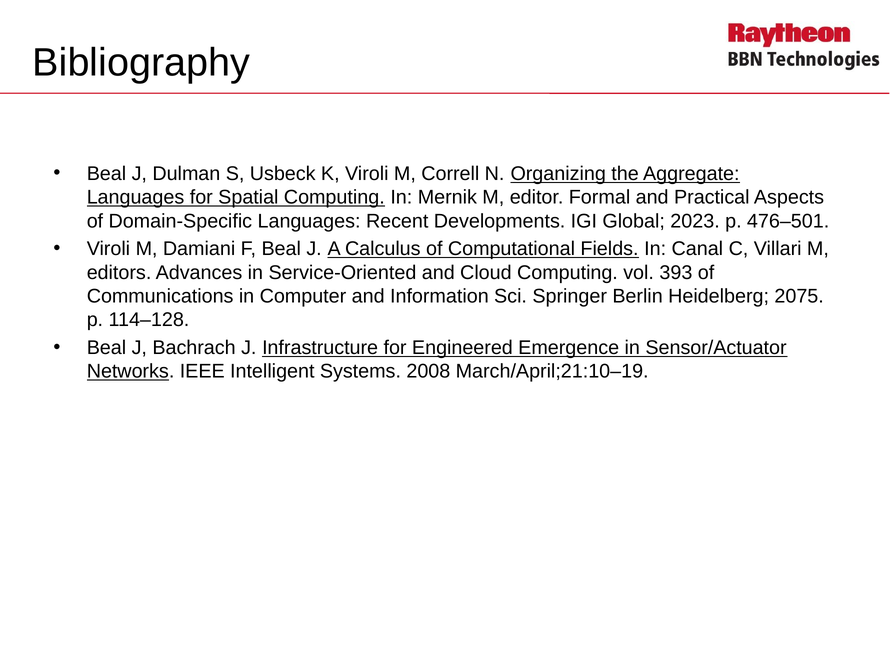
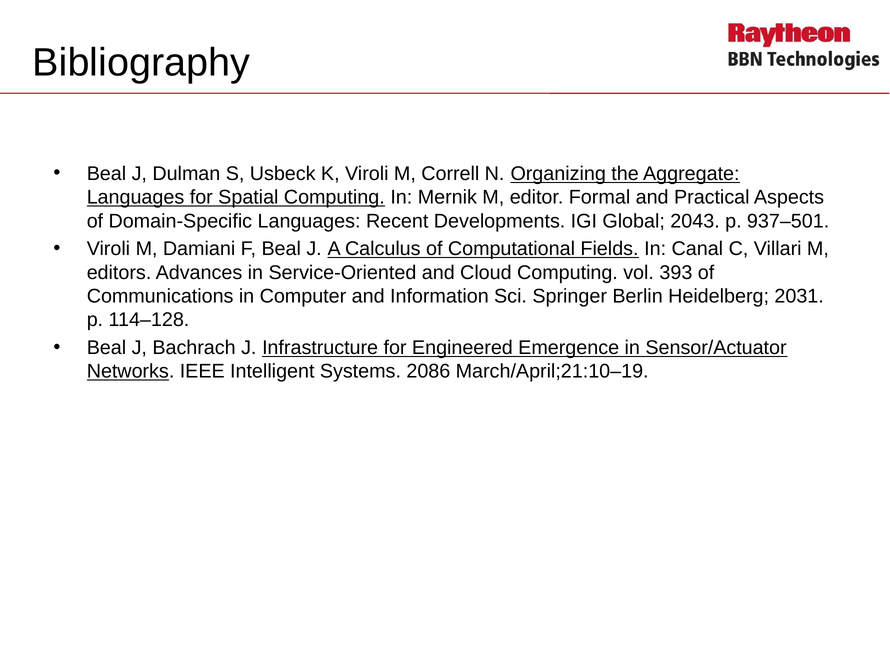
2023: 2023 -> 2043
476–501: 476–501 -> 937–501
2075: 2075 -> 2031
2008: 2008 -> 2086
